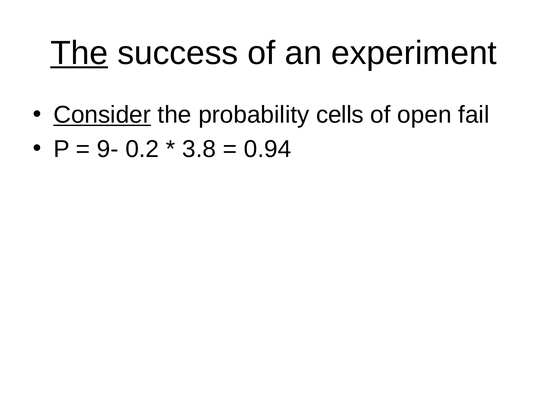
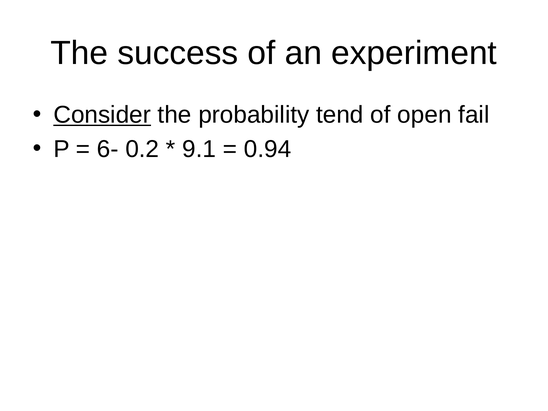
The at (79, 53) underline: present -> none
cells: cells -> tend
9-: 9- -> 6-
3.8: 3.8 -> 9.1
